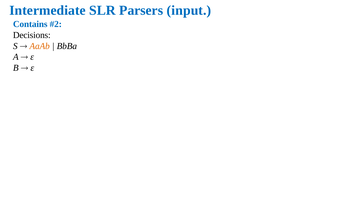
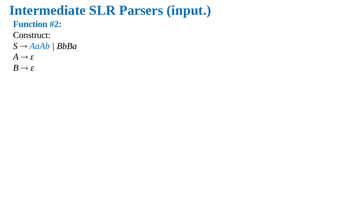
Contains: Contains -> Function
Decisions: Decisions -> Construct
AaAb colour: orange -> blue
